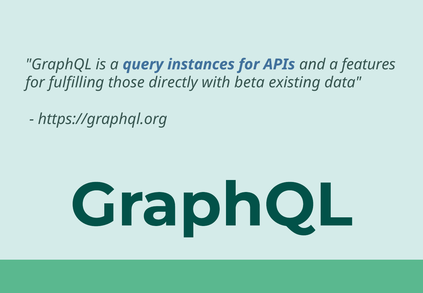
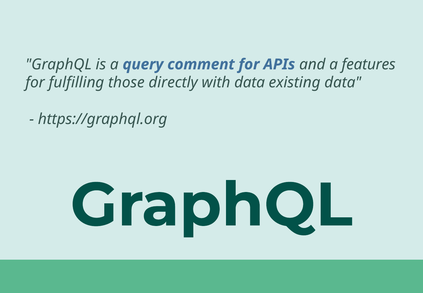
instances: instances -> comment
with beta: beta -> data
